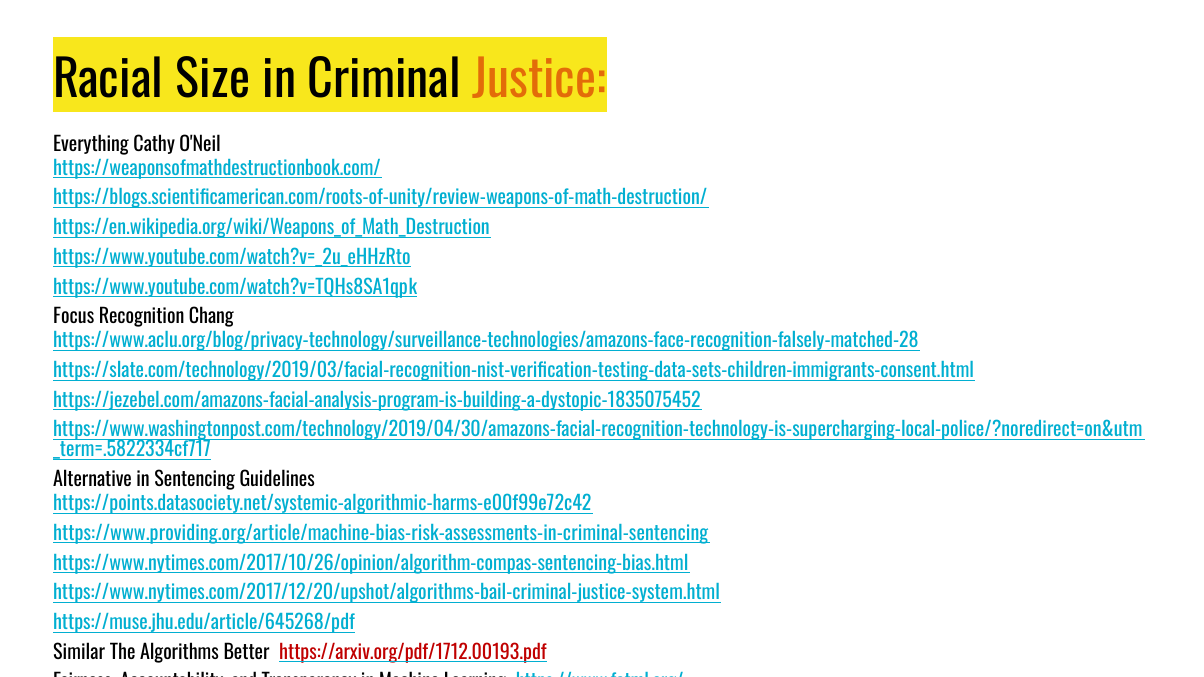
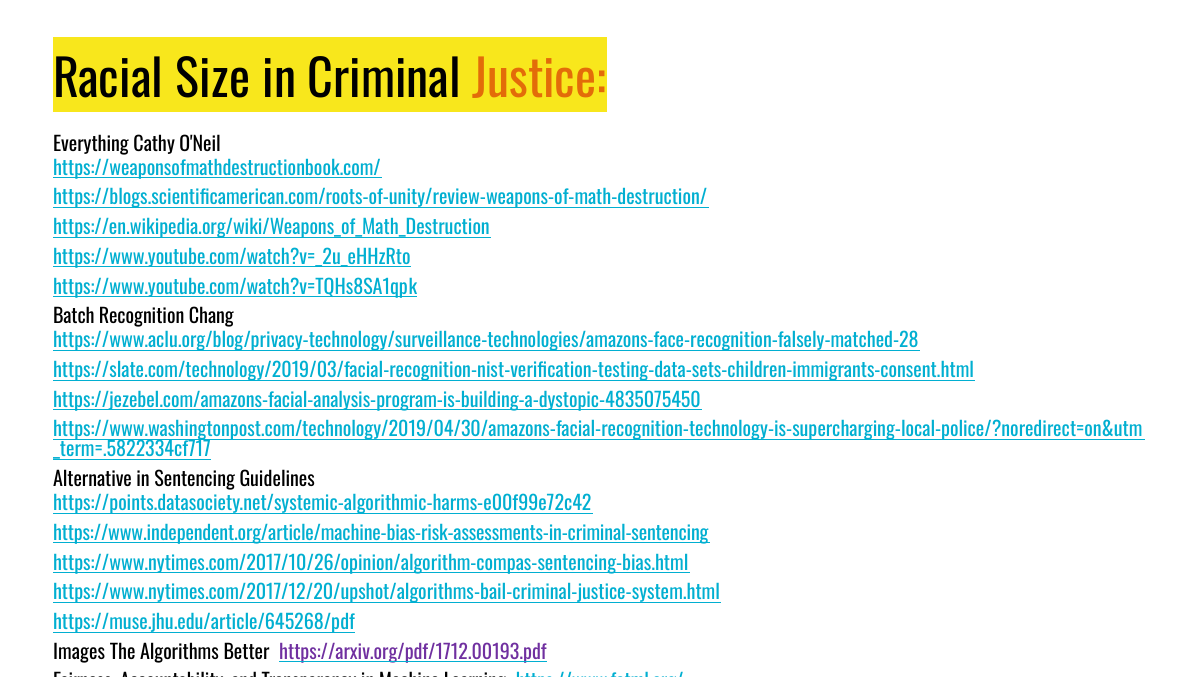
Focus: Focus -> Batch
https://jezebel.com/amazons-facial-analysis-program-is-building-a-dystopic-1835075452: https://jezebel.com/amazons-facial-analysis-program-is-building-a-dystopic-1835075452 -> https://jezebel.com/amazons-facial-analysis-program-is-building-a-dystopic-4835075450
https://www.providing.org/article/machine-bias-risk-assessments-in-criminal-sentencing: https://www.providing.org/article/machine-bias-risk-assessments-in-criminal-sentencing -> https://www.independent.org/article/machine-bias-risk-assessments-in-criminal-sentencing
Similar: Similar -> Images
https://arxiv.org/pdf/1712.00193.pdf colour: red -> purple
